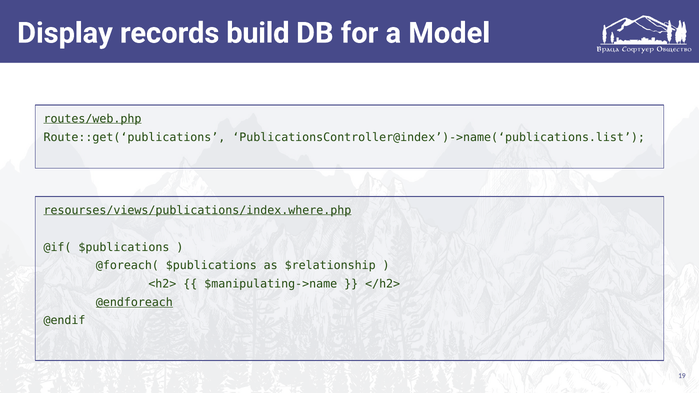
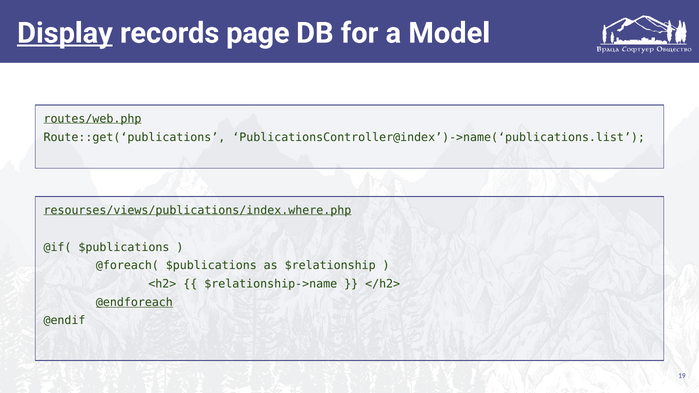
Display underline: none -> present
build: build -> page
$manipulating->name: $manipulating->name -> $relationship->name
